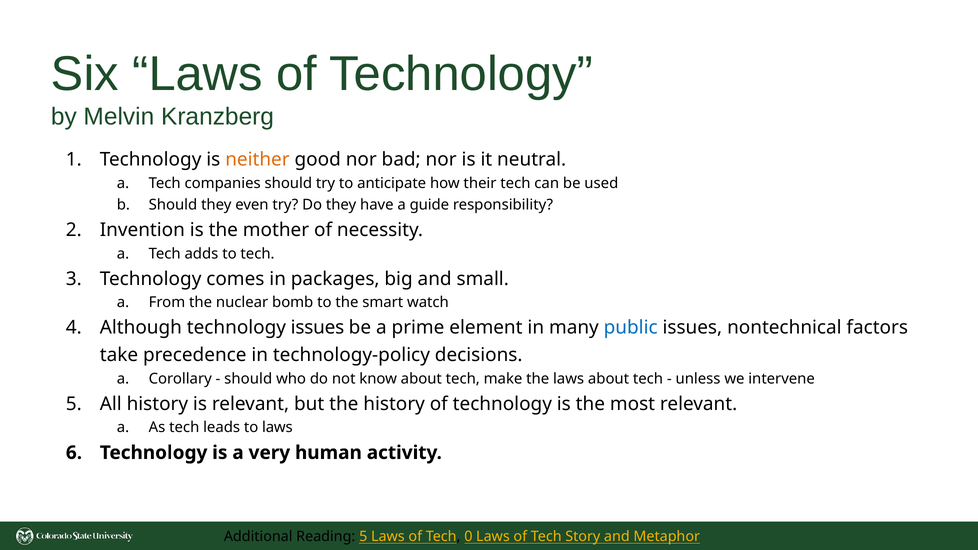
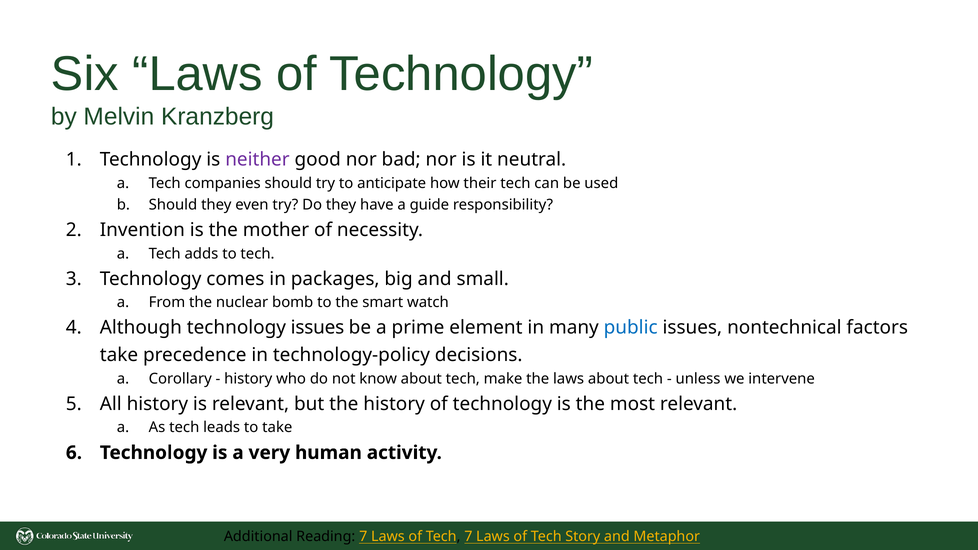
neither colour: orange -> purple
should at (248, 379): should -> history
to laws: laws -> take
Reading 5: 5 -> 7
Tech 0: 0 -> 7
